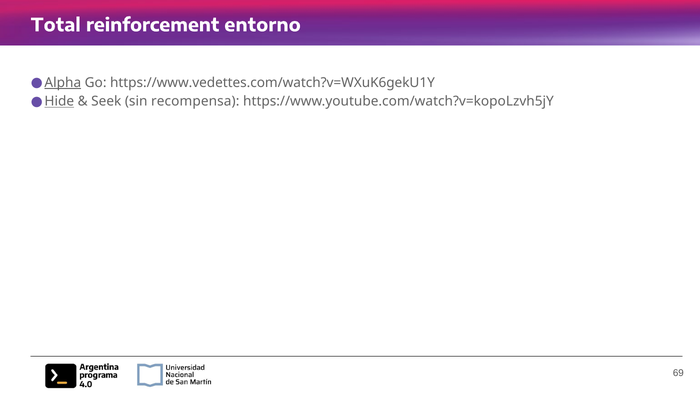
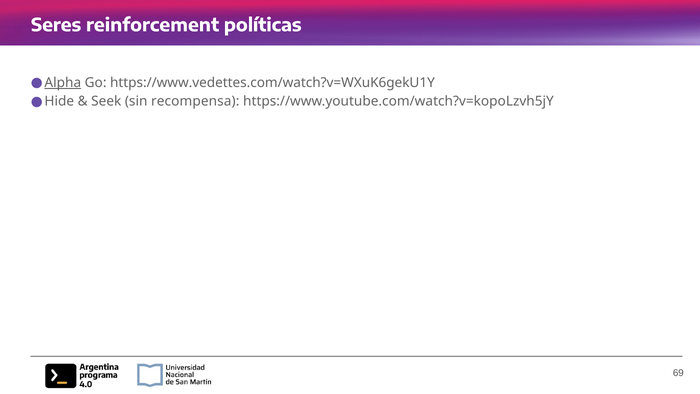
Total: Total -> Seres
entorno: entorno -> políticas
Hide underline: present -> none
